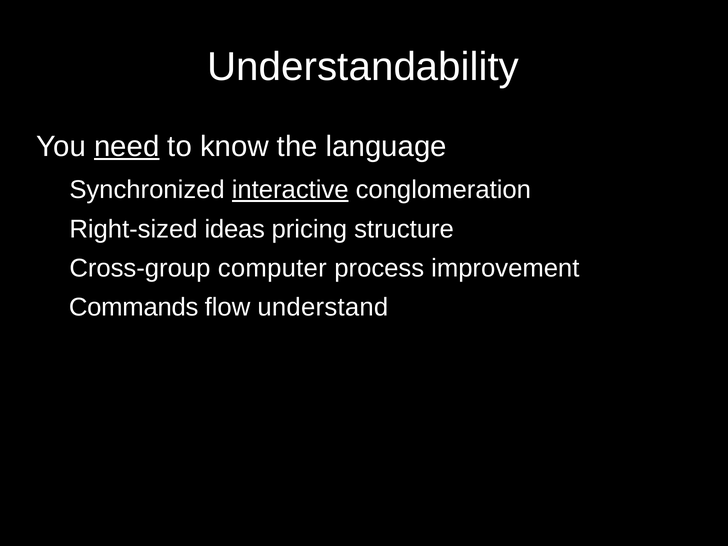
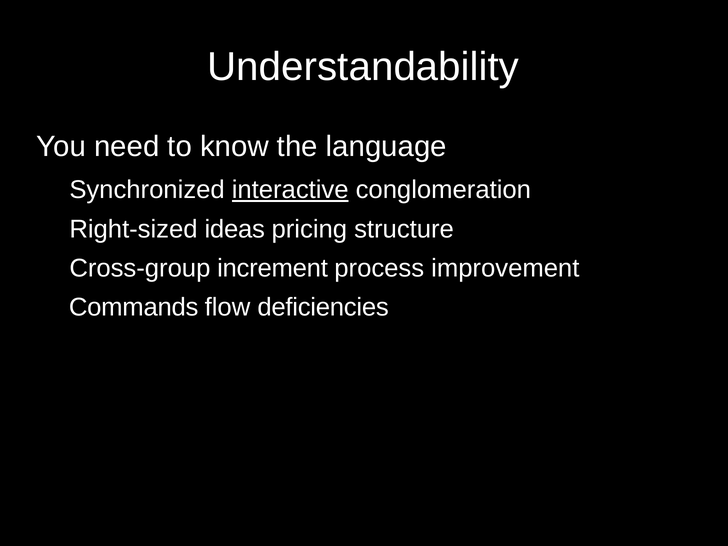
need underline: present -> none
computer: computer -> increment
understand: understand -> deficiencies
